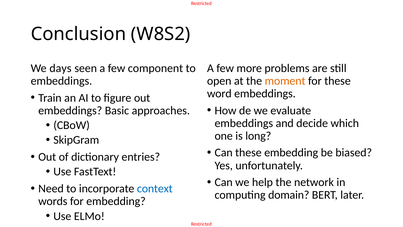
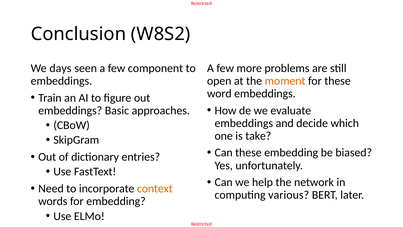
long: long -> take
context colour: blue -> orange
domain: domain -> various
